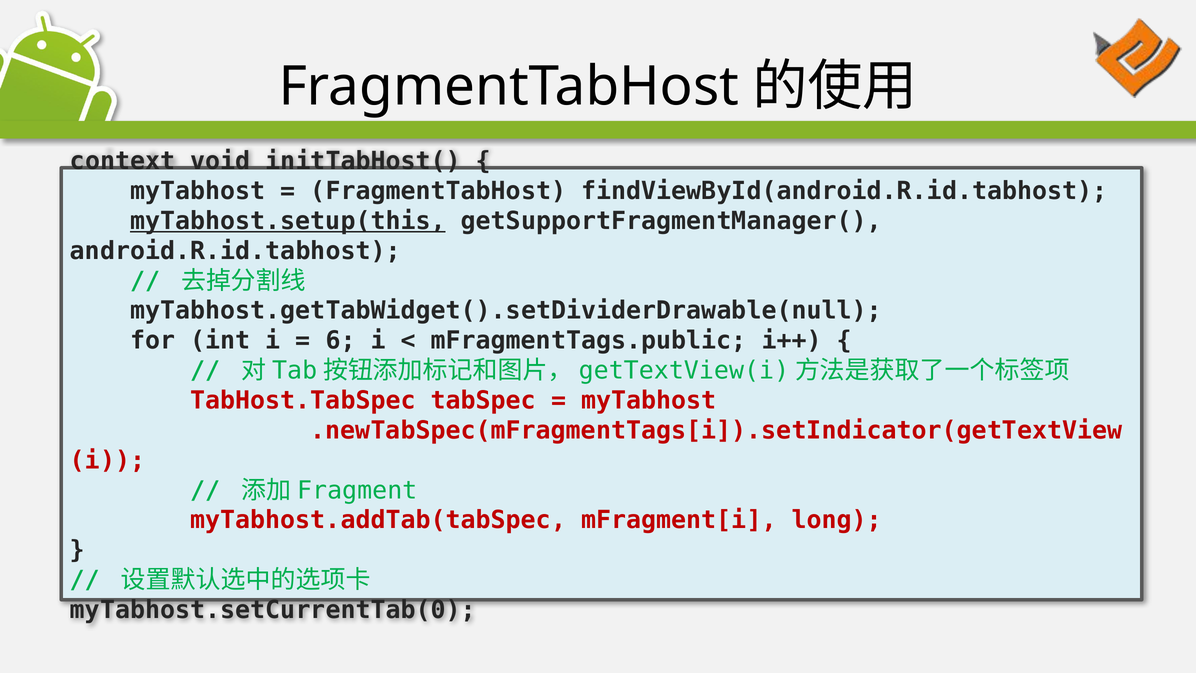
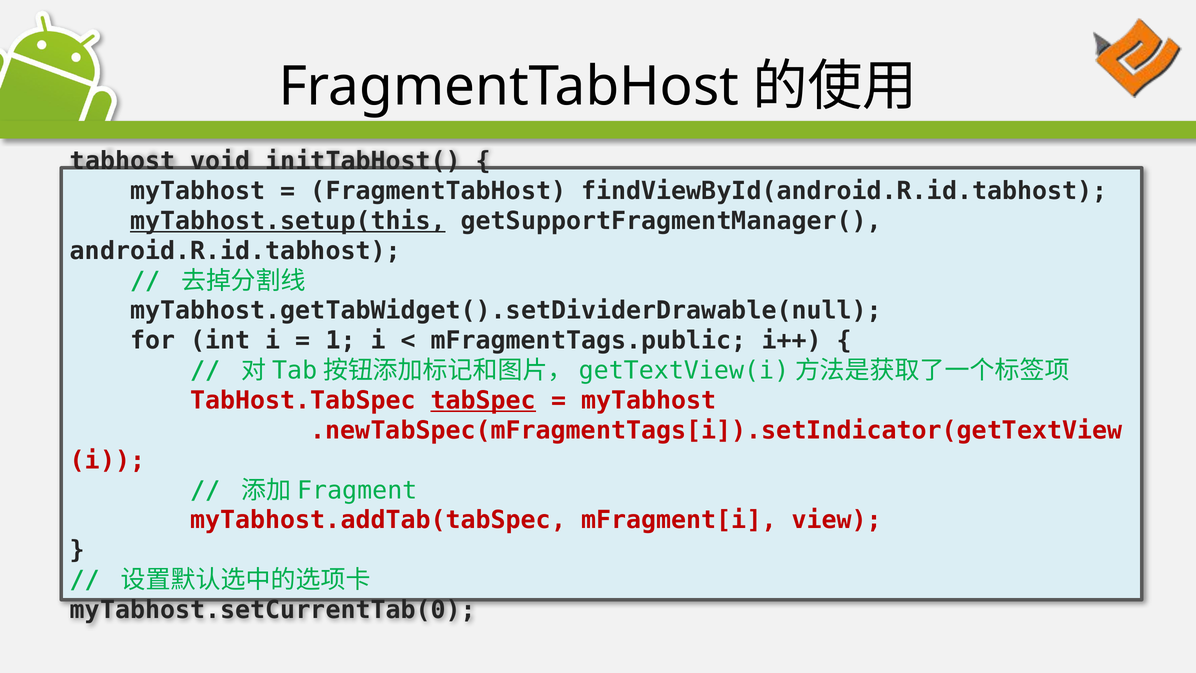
context: context -> tabhost
6: 6 -> 1
tabSpec underline: none -> present
long: long -> view
